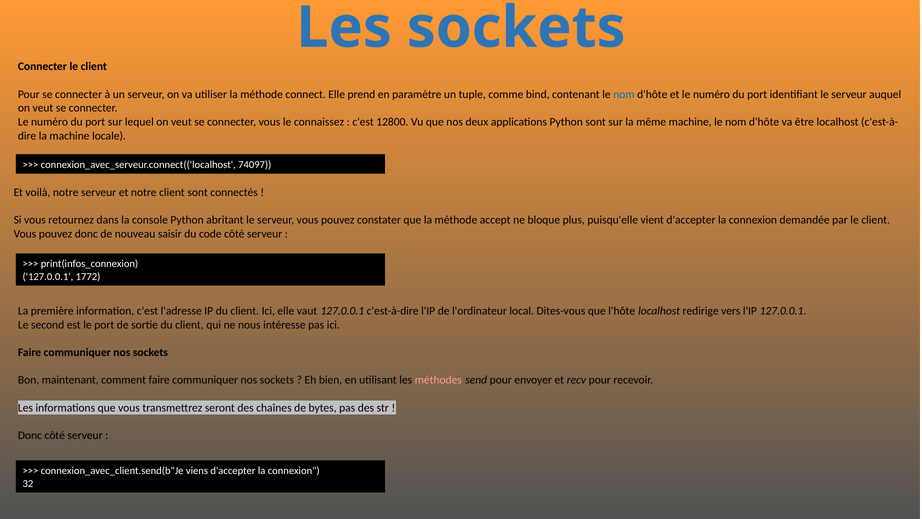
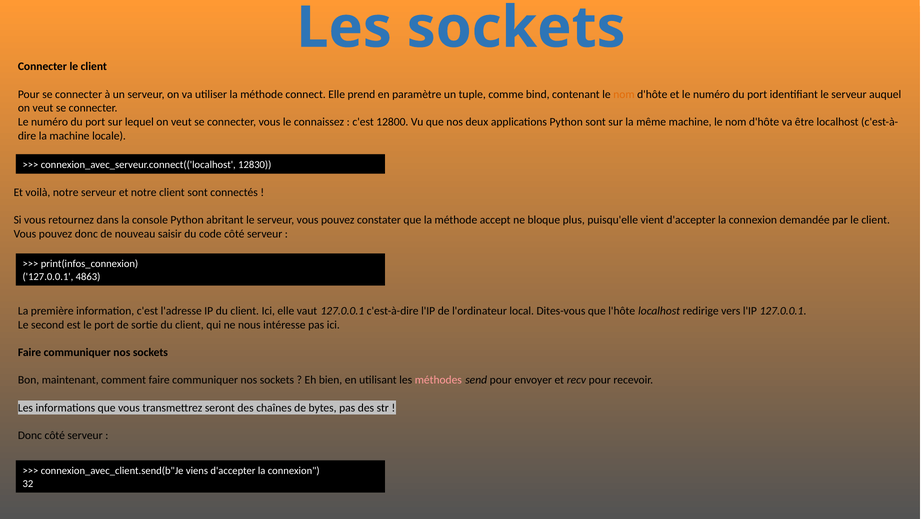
nom at (624, 94) colour: blue -> orange
74097: 74097 -> 12830
1772: 1772 -> 4863
